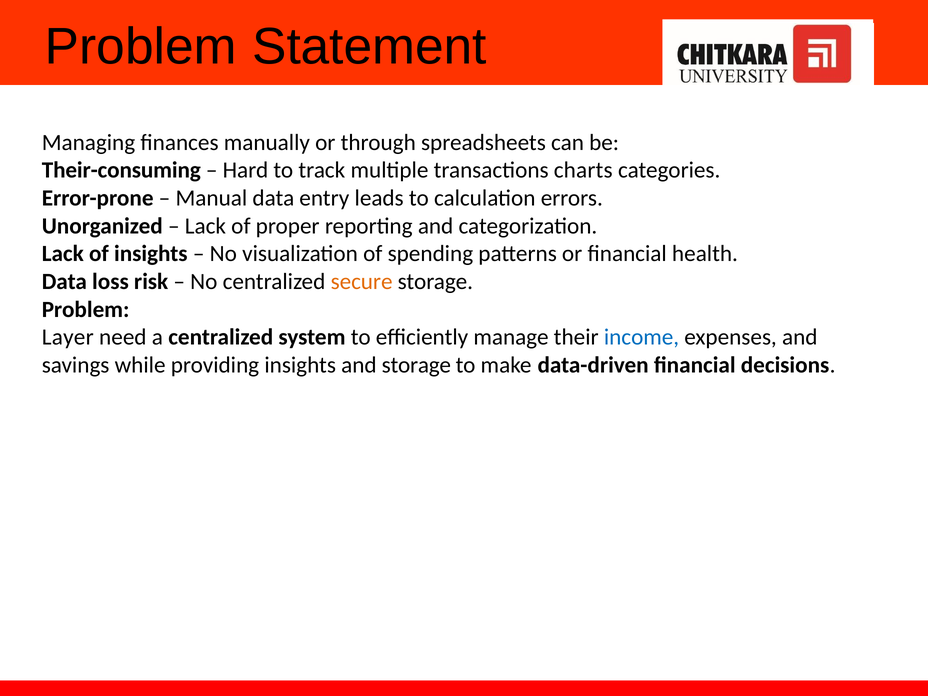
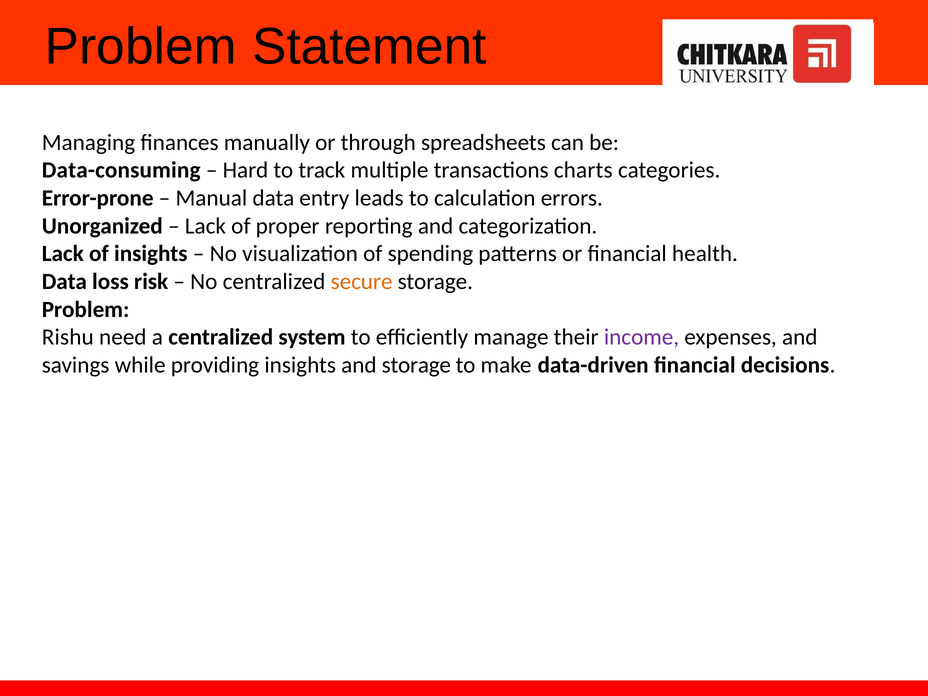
Their-consuming: Their-consuming -> Data-consuming
Layer: Layer -> Rishu
income colour: blue -> purple
